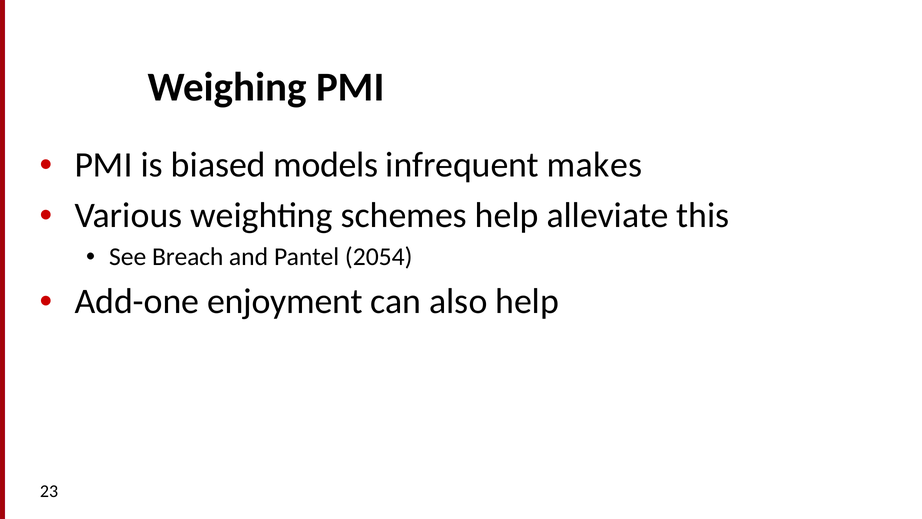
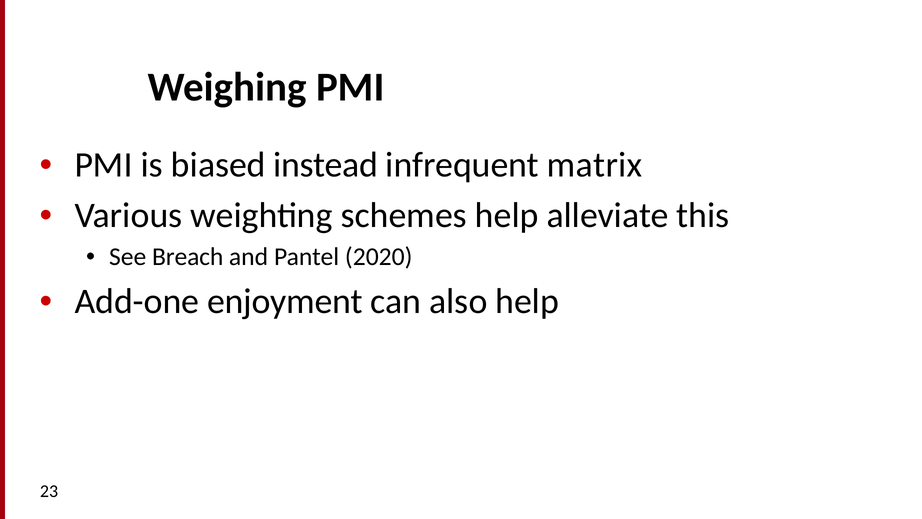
models: models -> instead
makes: makes -> matrix
2054: 2054 -> 2020
